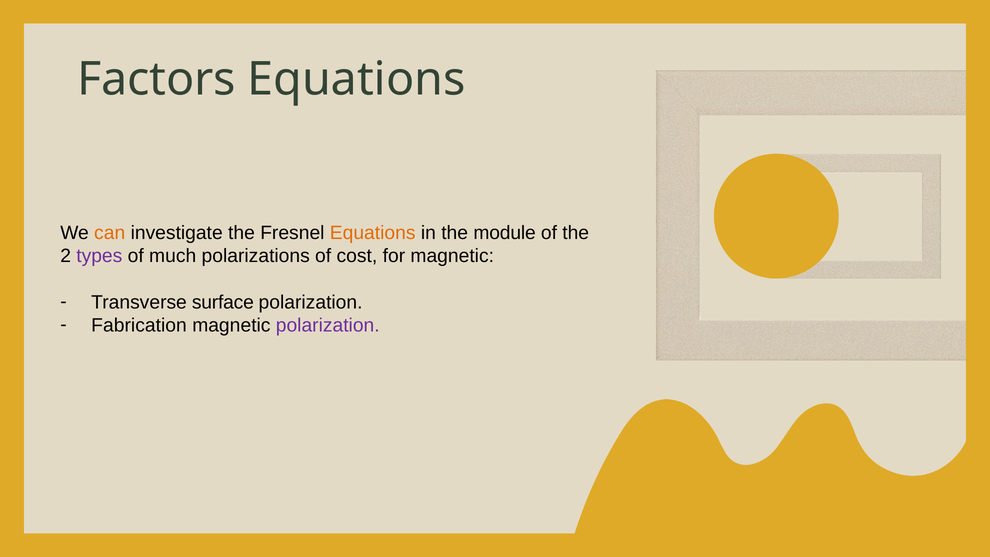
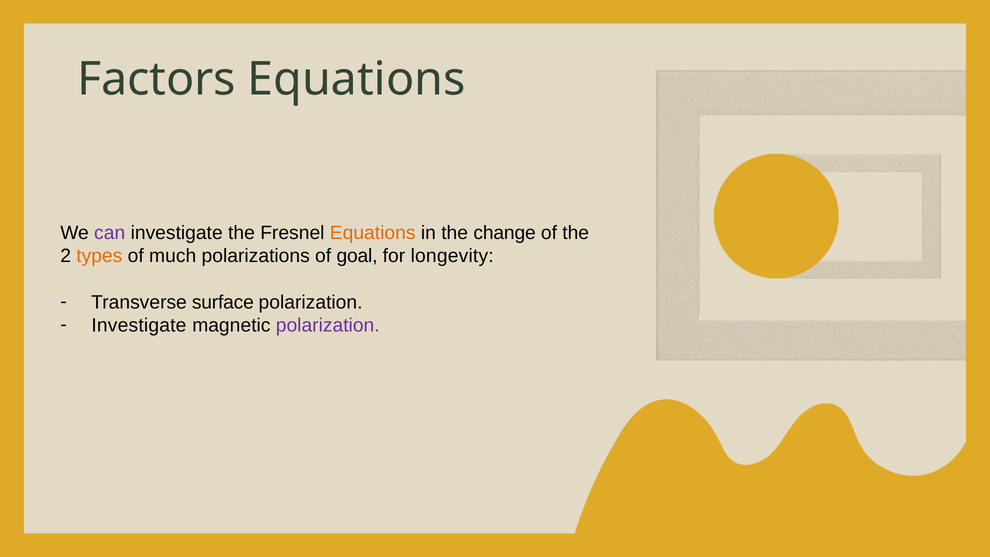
can colour: orange -> purple
module: module -> change
types colour: purple -> orange
cost: cost -> goal
for magnetic: magnetic -> longevity
Fabrication at (139, 325): Fabrication -> Investigate
